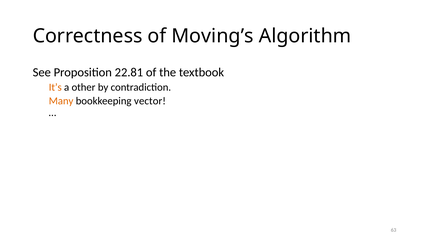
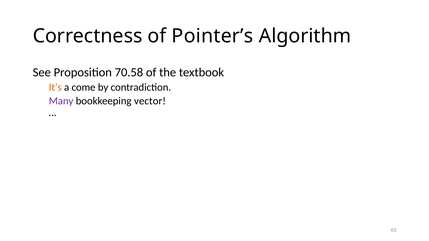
Moving’s: Moving’s -> Pointer’s
22.81: 22.81 -> 70.58
other: other -> come
Many colour: orange -> purple
